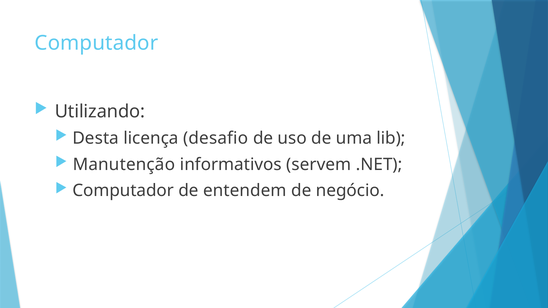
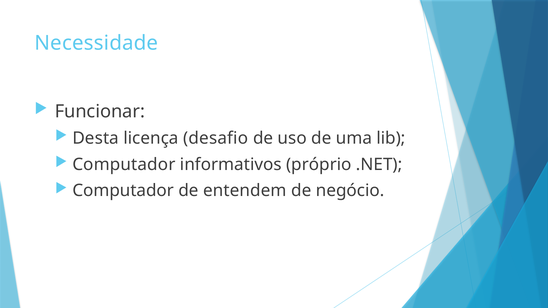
Computador at (96, 43): Computador -> Necessidade
Utilizando: Utilizando -> Funcionar
Manutenção at (124, 165): Manutenção -> Computador
servem: servem -> próprio
